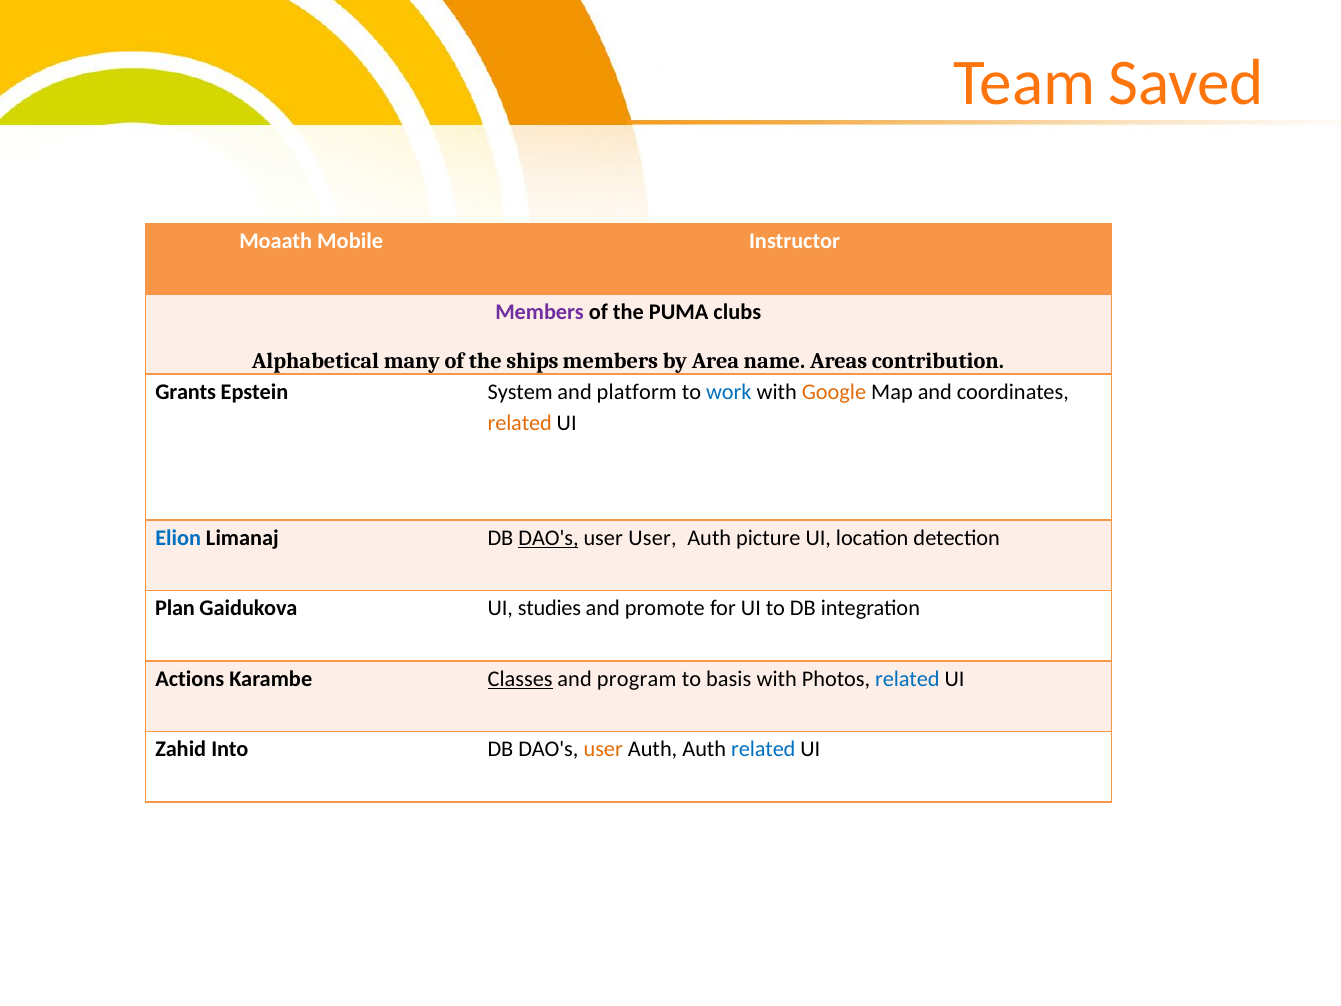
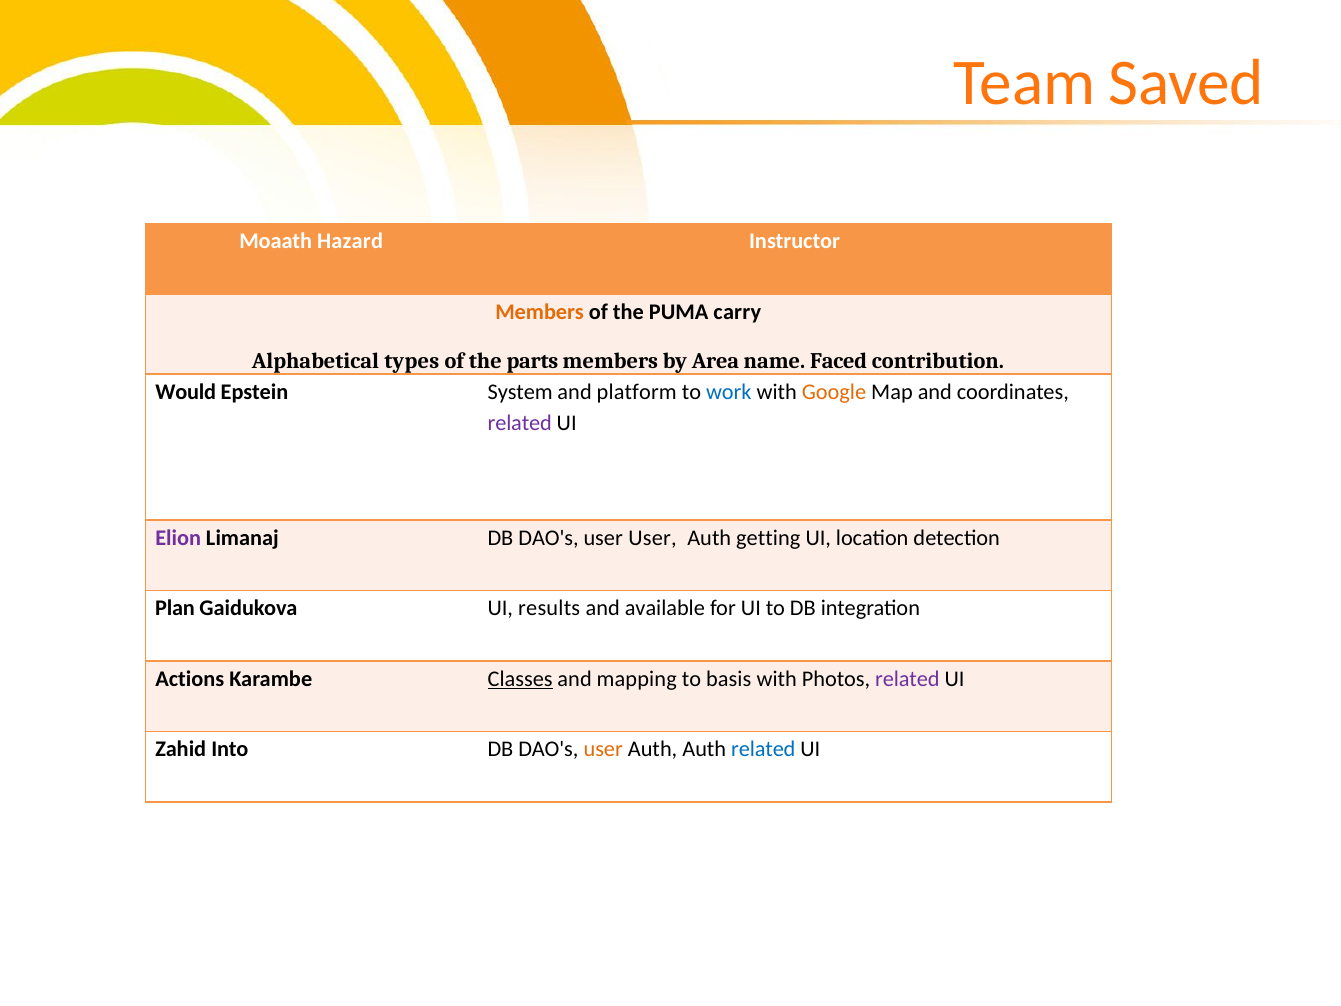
Mobile: Mobile -> Hazard
Members at (540, 312) colour: purple -> orange
clubs: clubs -> carry
many: many -> types
ships: ships -> parts
Areas: Areas -> Faced
Grants: Grants -> Would
related at (520, 423) colour: orange -> purple
Elion colour: blue -> purple
DAO's at (548, 538) underline: present -> none
picture: picture -> getting
studies: studies -> results
promote: promote -> available
program: program -> mapping
related at (907, 679) colour: blue -> purple
